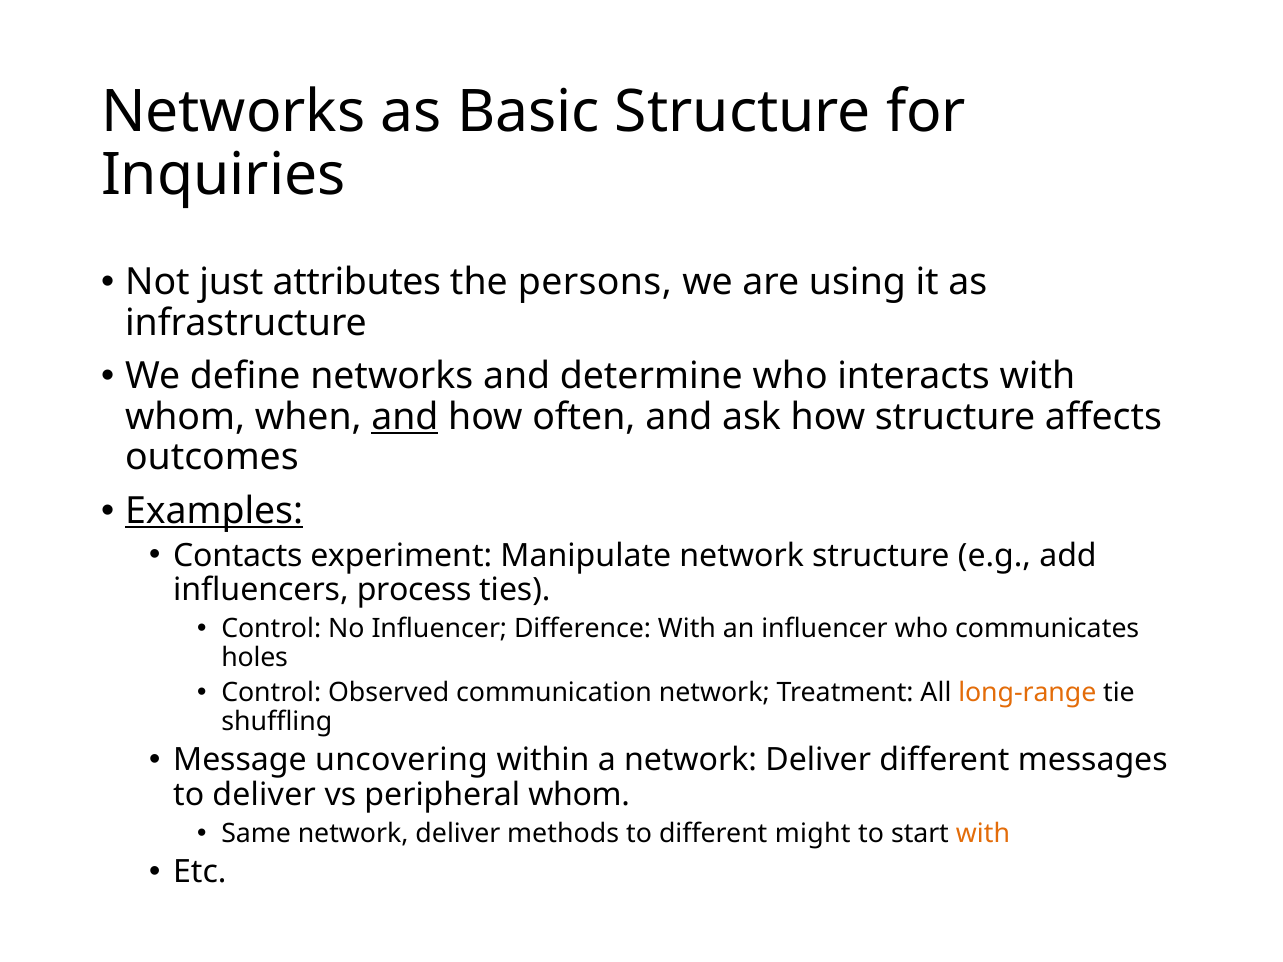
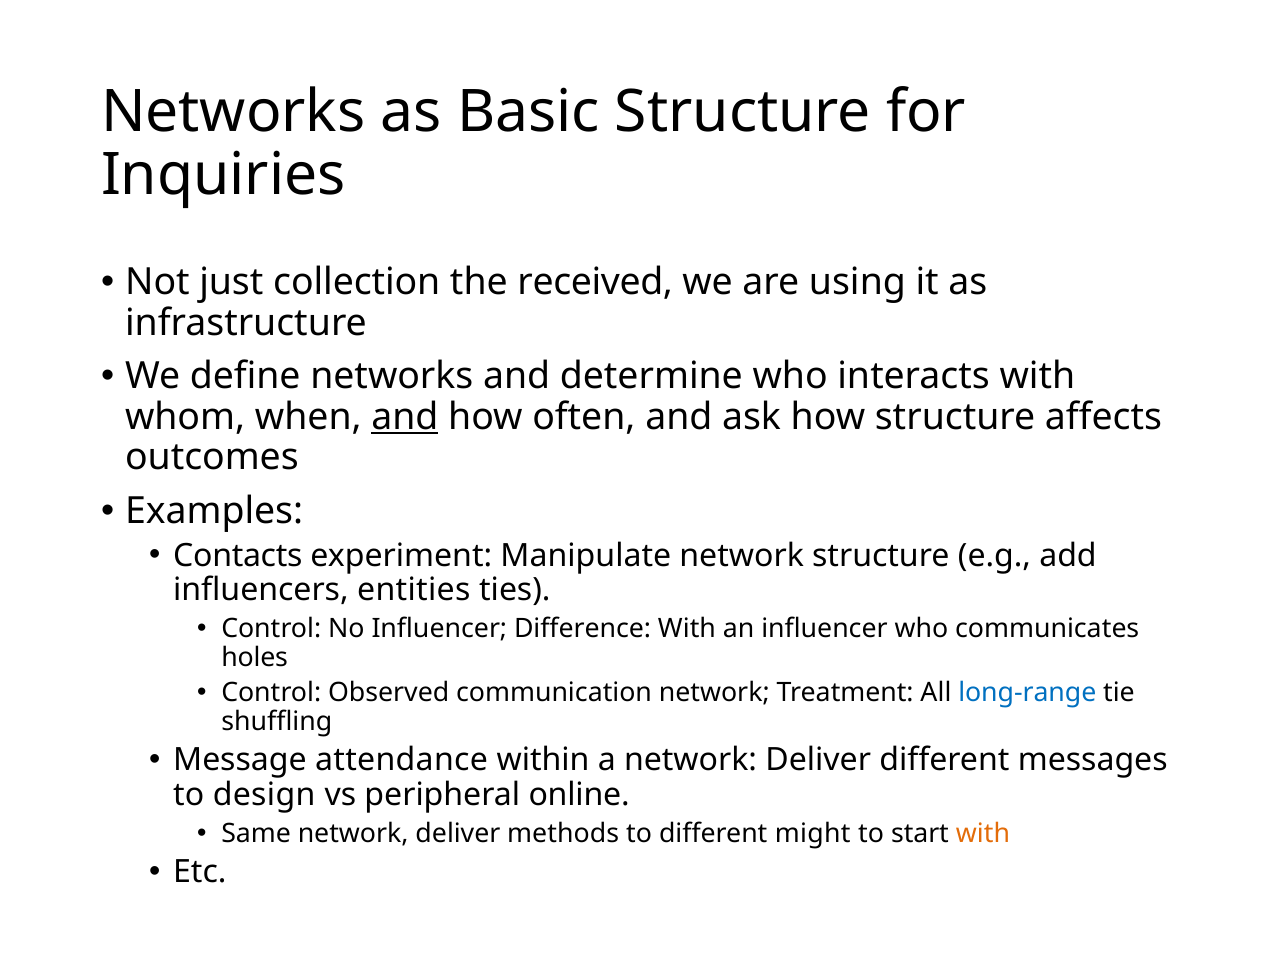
attributes: attributes -> collection
persons: persons -> received
Examples underline: present -> none
process: process -> entities
long-range colour: orange -> blue
uncovering: uncovering -> attendance
to deliver: deliver -> design
peripheral whom: whom -> online
